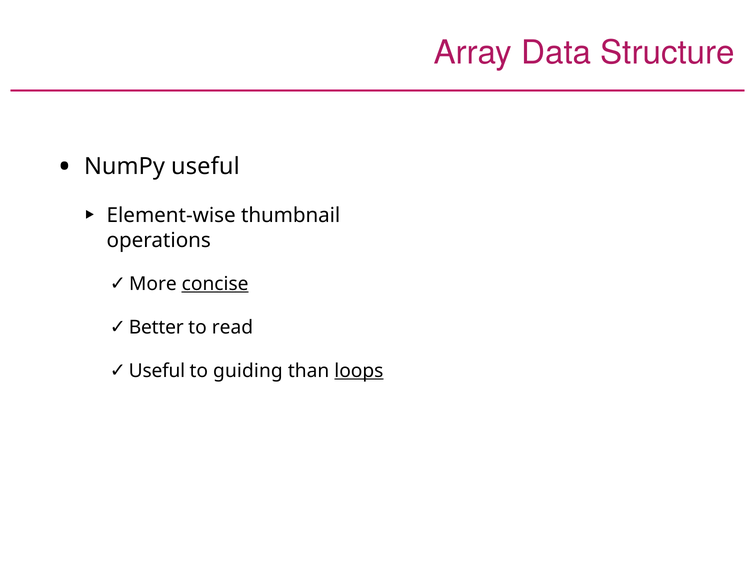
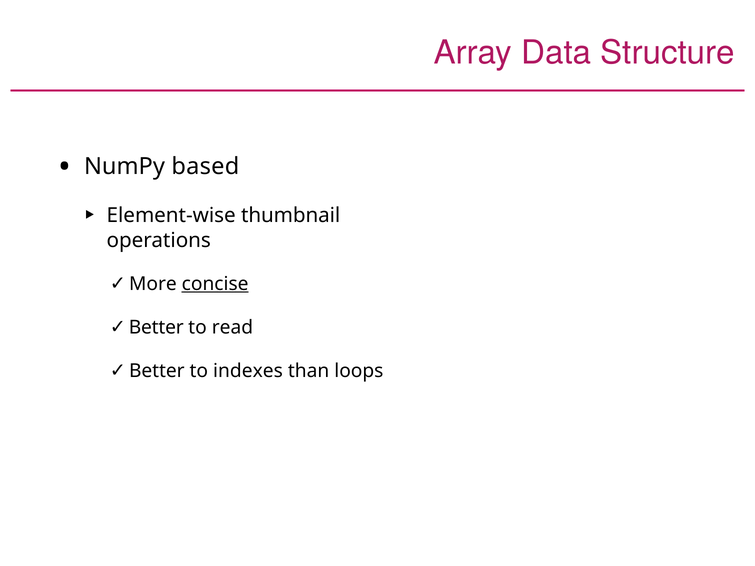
NumPy useful: useful -> based
Useful at (157, 371): Useful -> Better
guiding: guiding -> indexes
loops underline: present -> none
